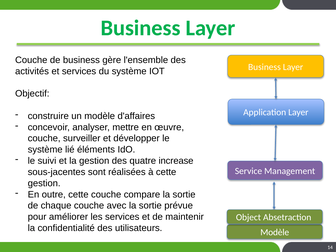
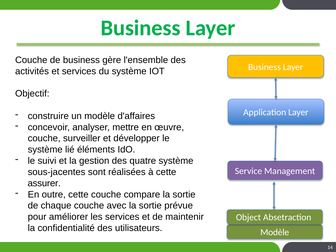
quatre increase: increase -> système
gestion at (44, 183): gestion -> assurer
